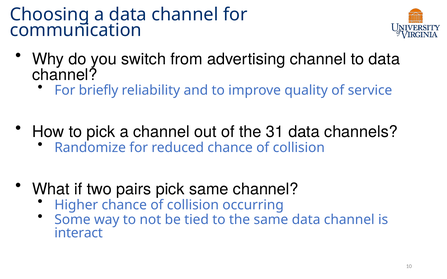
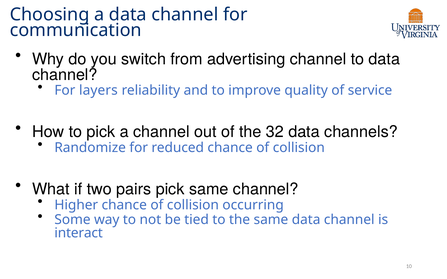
briefly: briefly -> layers
31: 31 -> 32
